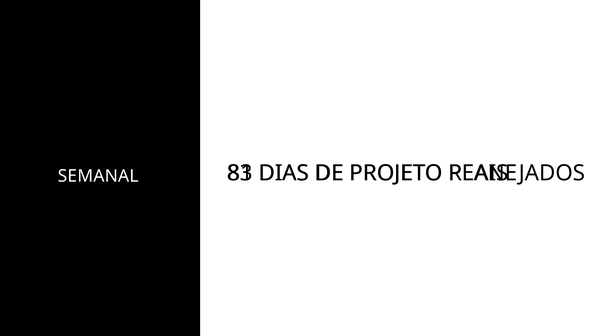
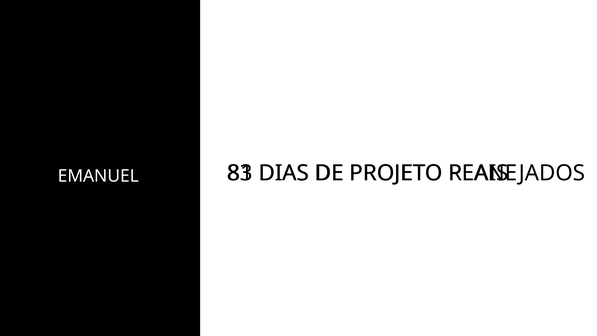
SEMANAL: SEMANAL -> EMANUEL
